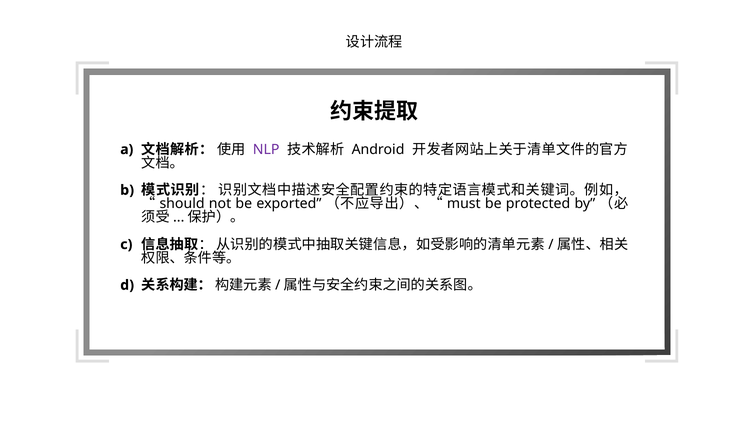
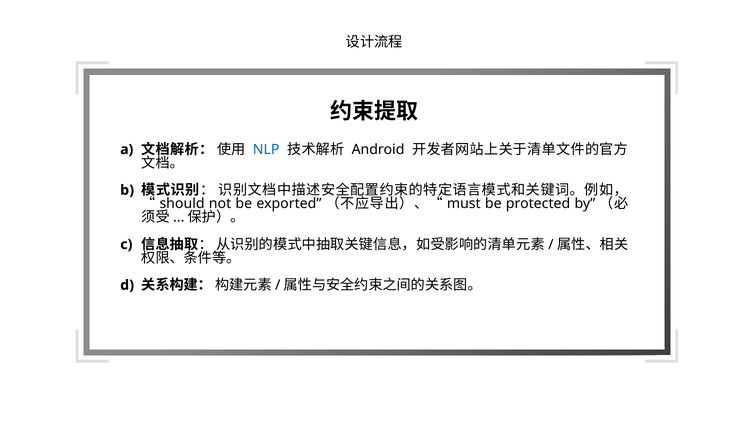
NLP colour: purple -> blue
